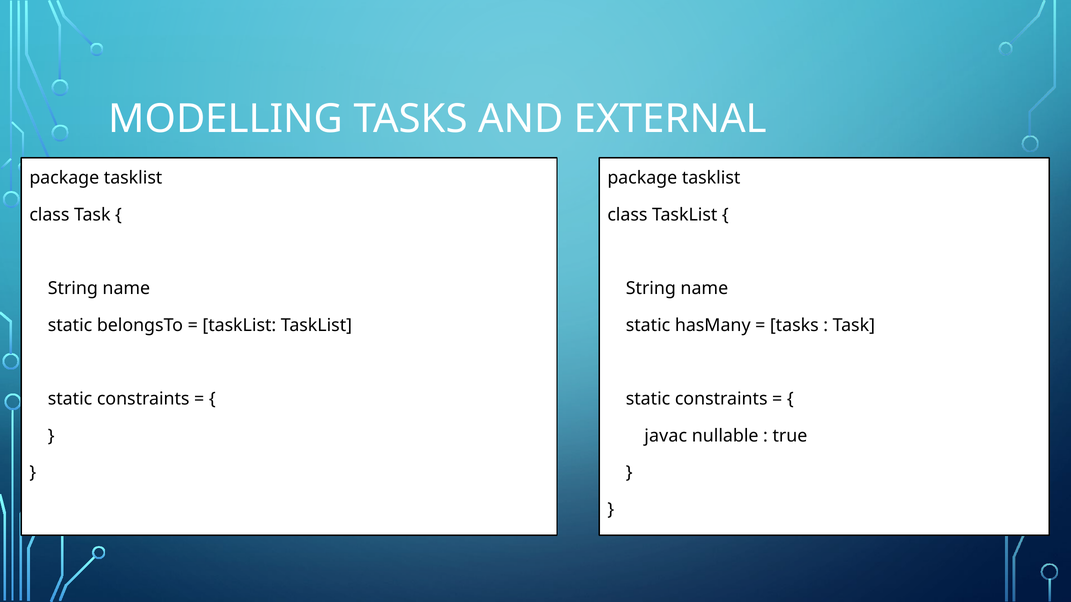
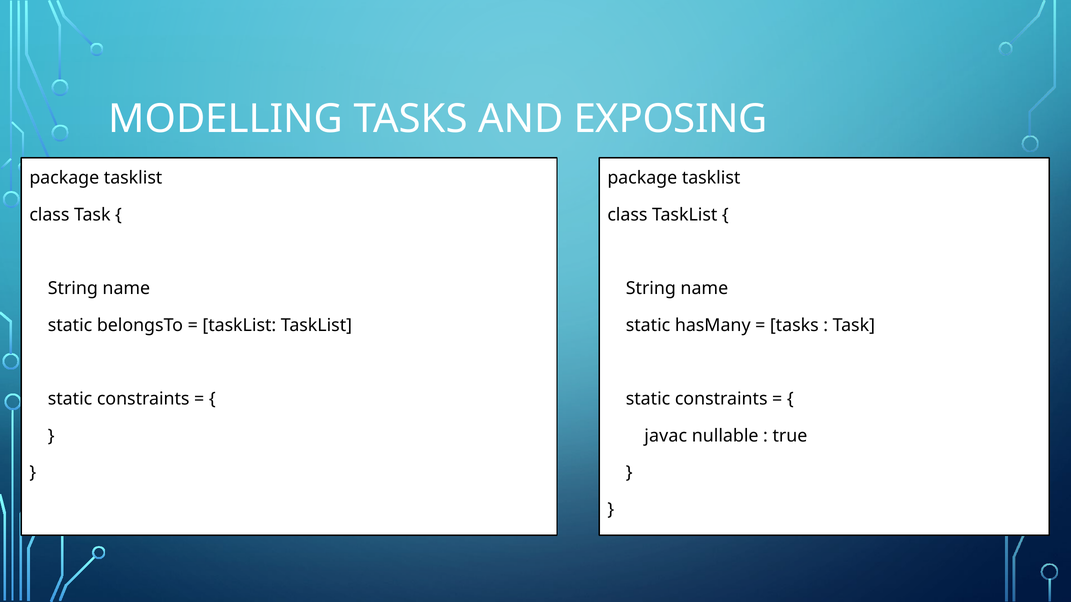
EXTERNAL: EXTERNAL -> EXPOSING
